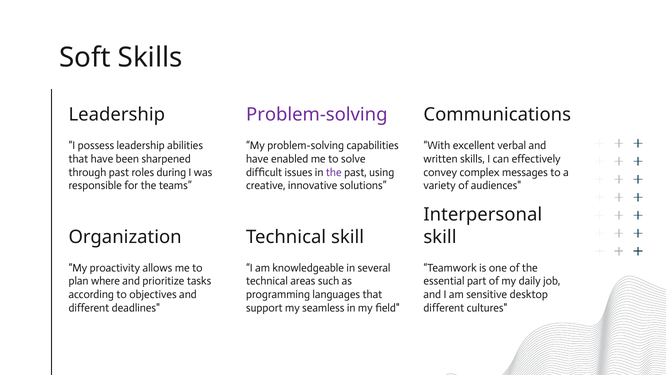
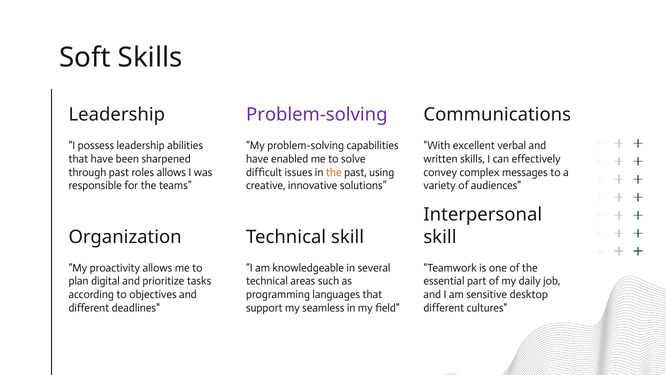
roles during: during -> allows
the at (334, 172) colour: purple -> orange
where: where -> digital
